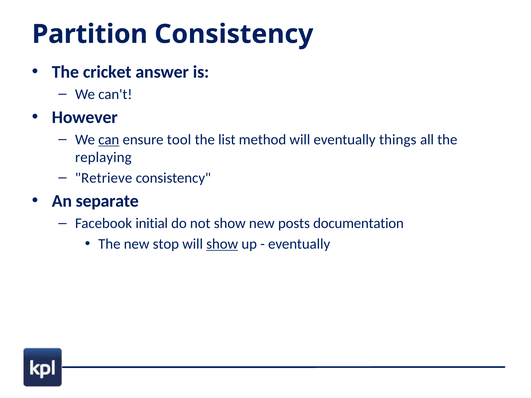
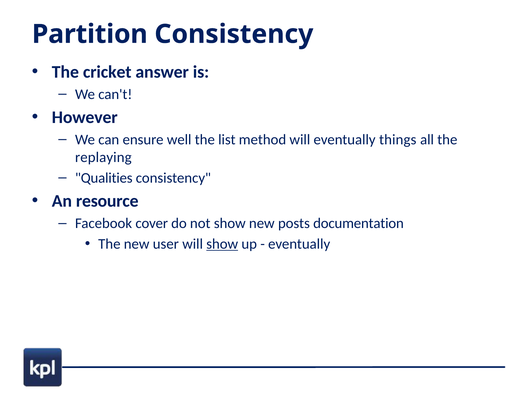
can underline: present -> none
tool: tool -> well
Retrieve: Retrieve -> Qualities
separate: separate -> resource
initial: initial -> cover
stop: stop -> user
